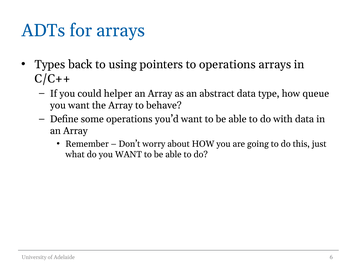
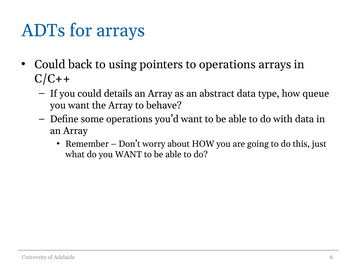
Types at (50, 64): Types -> Could
helper: helper -> details
